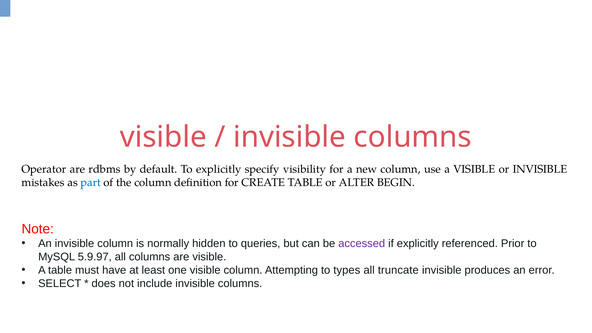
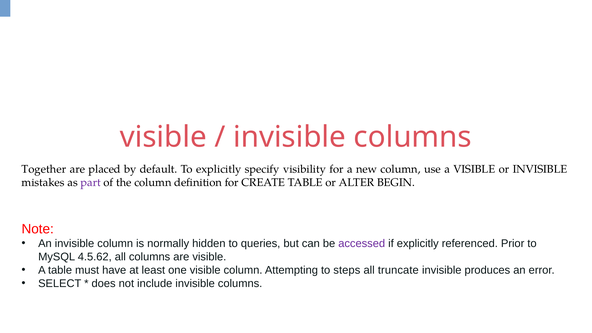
Operator: Operator -> Together
rdbms: rdbms -> placed
part colour: blue -> purple
5.9.97: 5.9.97 -> 4.5.62
types: types -> steps
